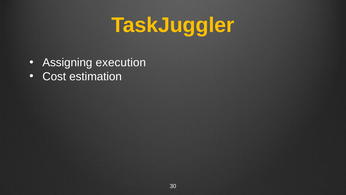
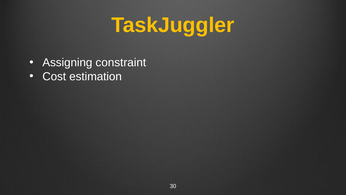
execution: execution -> constraint
